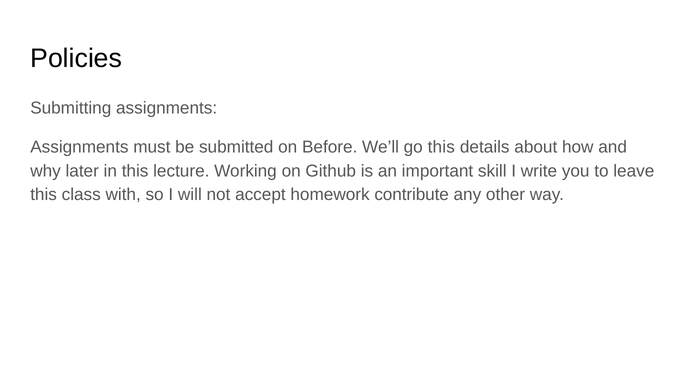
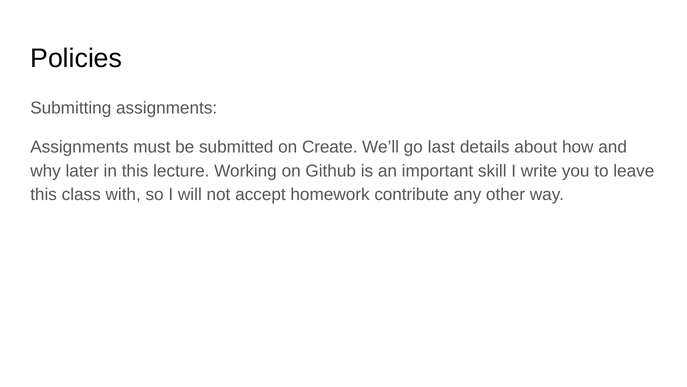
Before: Before -> Create
go this: this -> last
